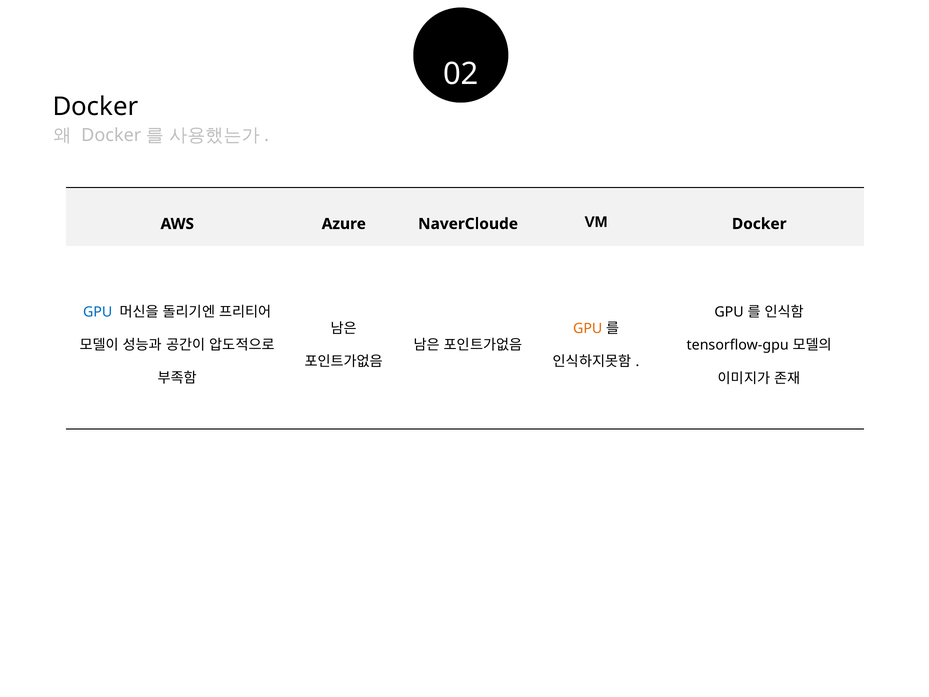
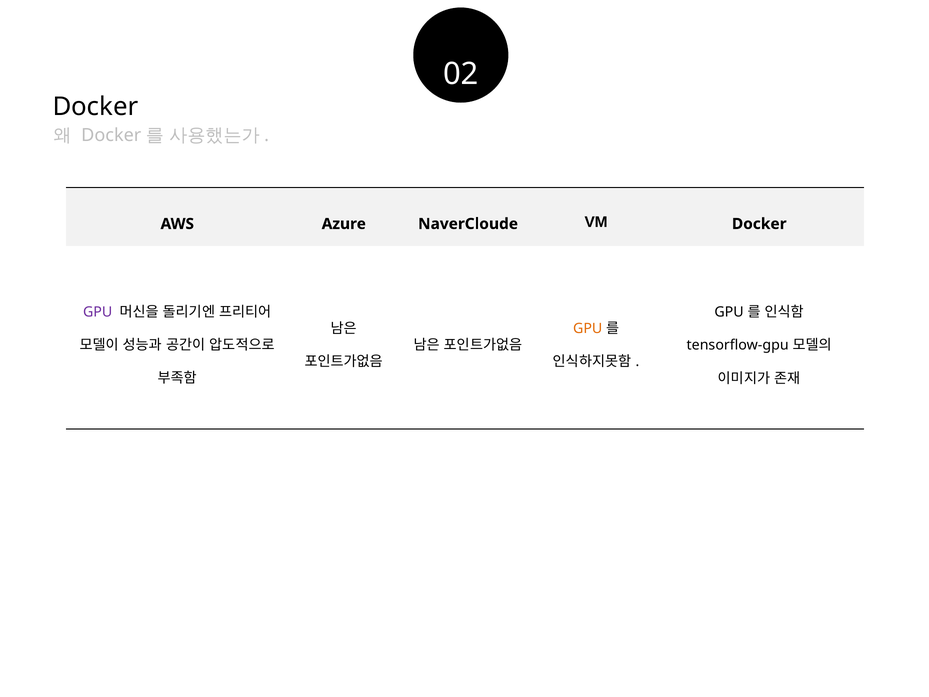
GPU at (98, 312) colour: blue -> purple
